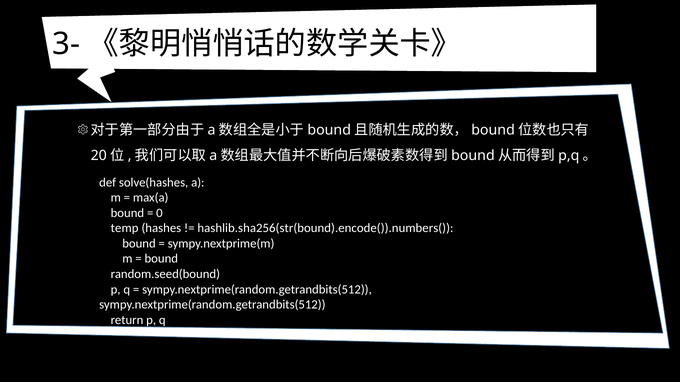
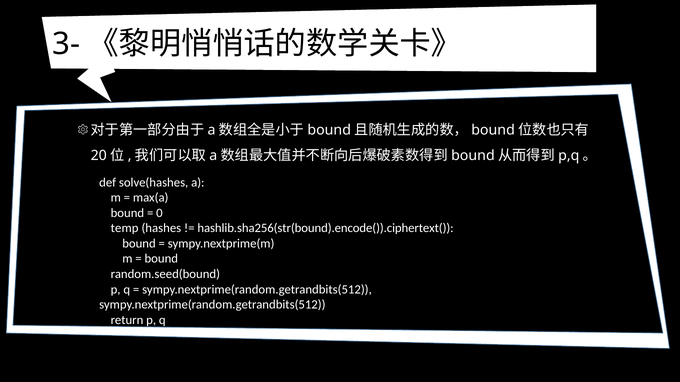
hashlib.sha256(str(bound).encode()).numbers(: hashlib.sha256(str(bound).encode()).numbers( -> hashlib.sha256(str(bound).encode()).ciphertext(
